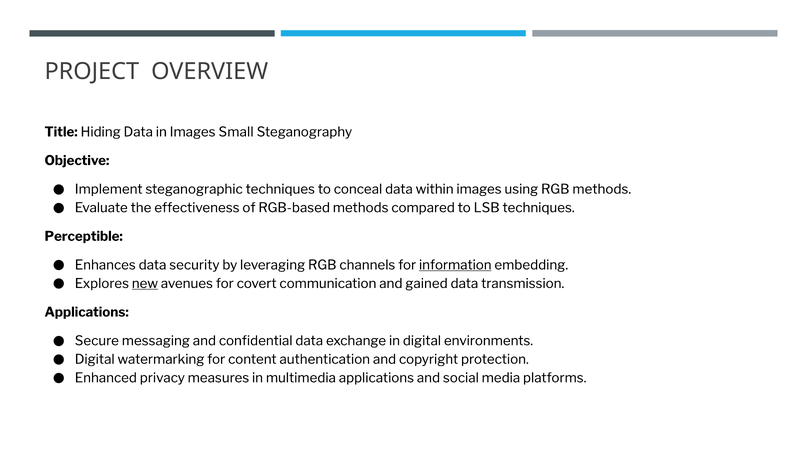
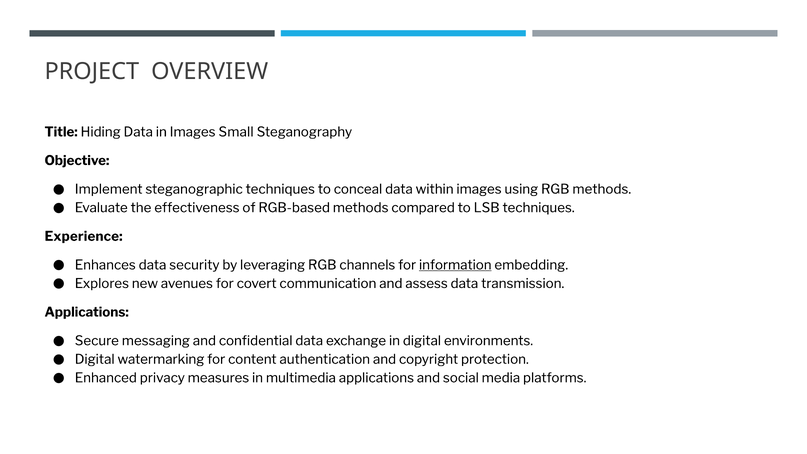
Perceptible: Perceptible -> Experience
new underline: present -> none
gained: gained -> assess
